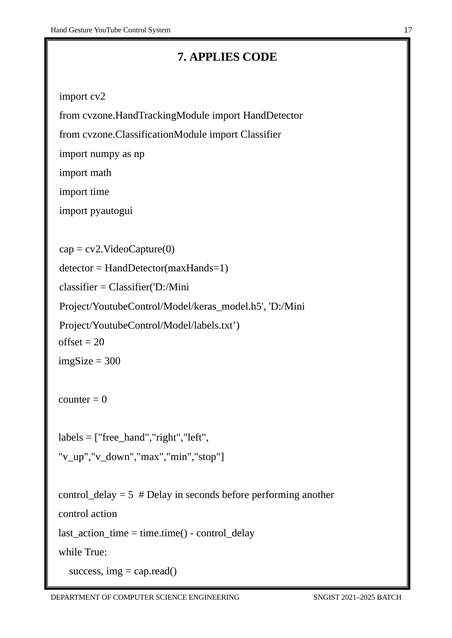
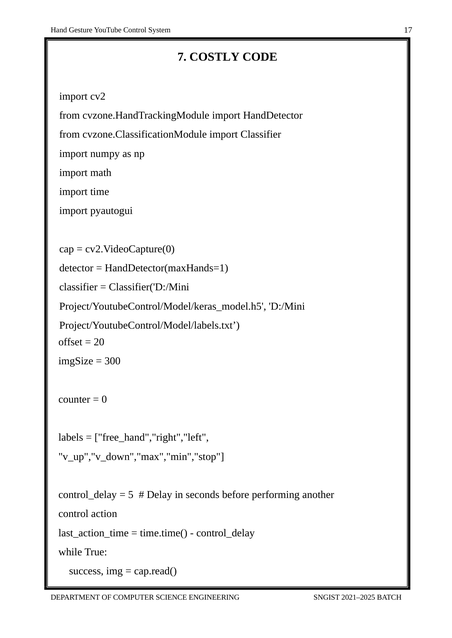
APPLIES: APPLIES -> COSTLY
